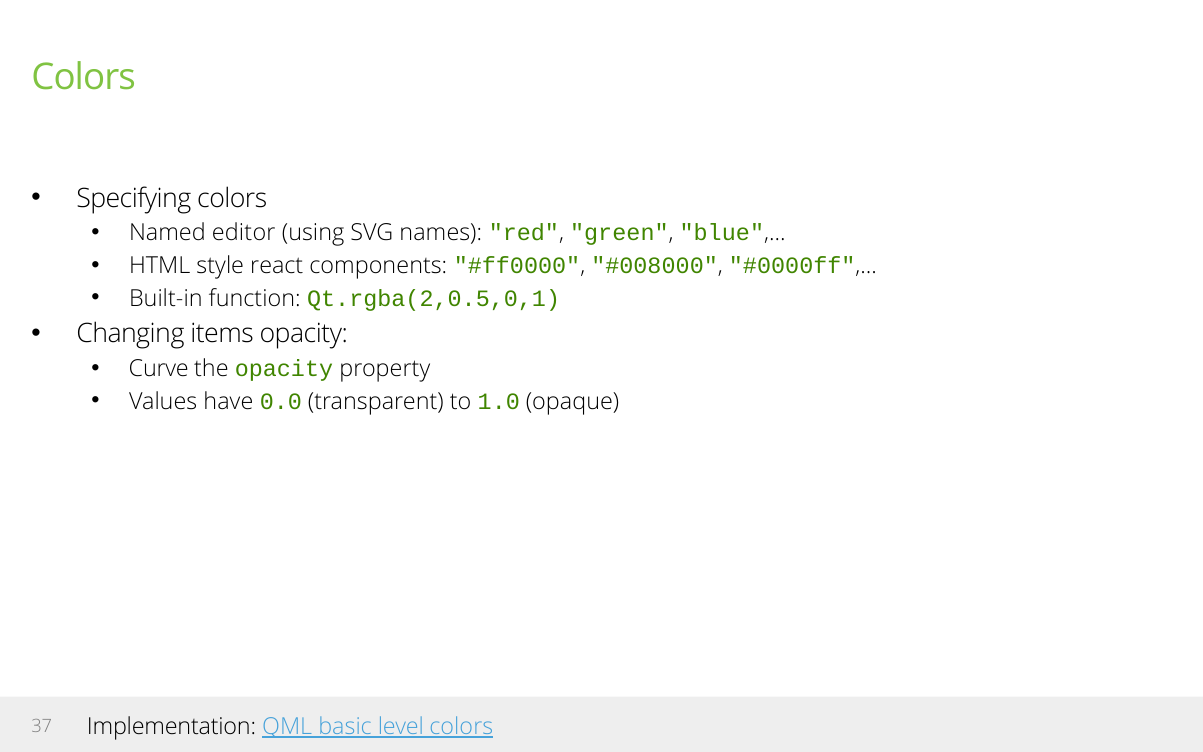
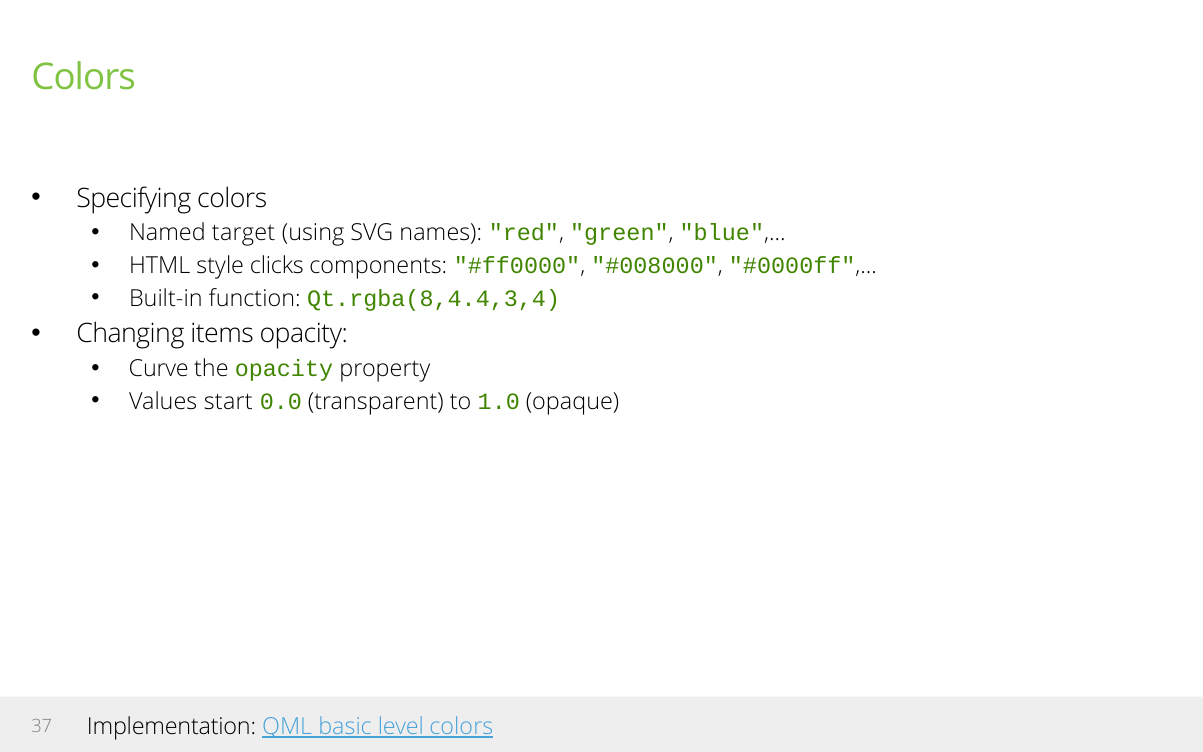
editor: editor -> target
react: react -> clicks
Qt.rgba(2,0.5,0,1: Qt.rgba(2,0.5,0,1 -> Qt.rgba(8,4.4,3,4
have: have -> start
